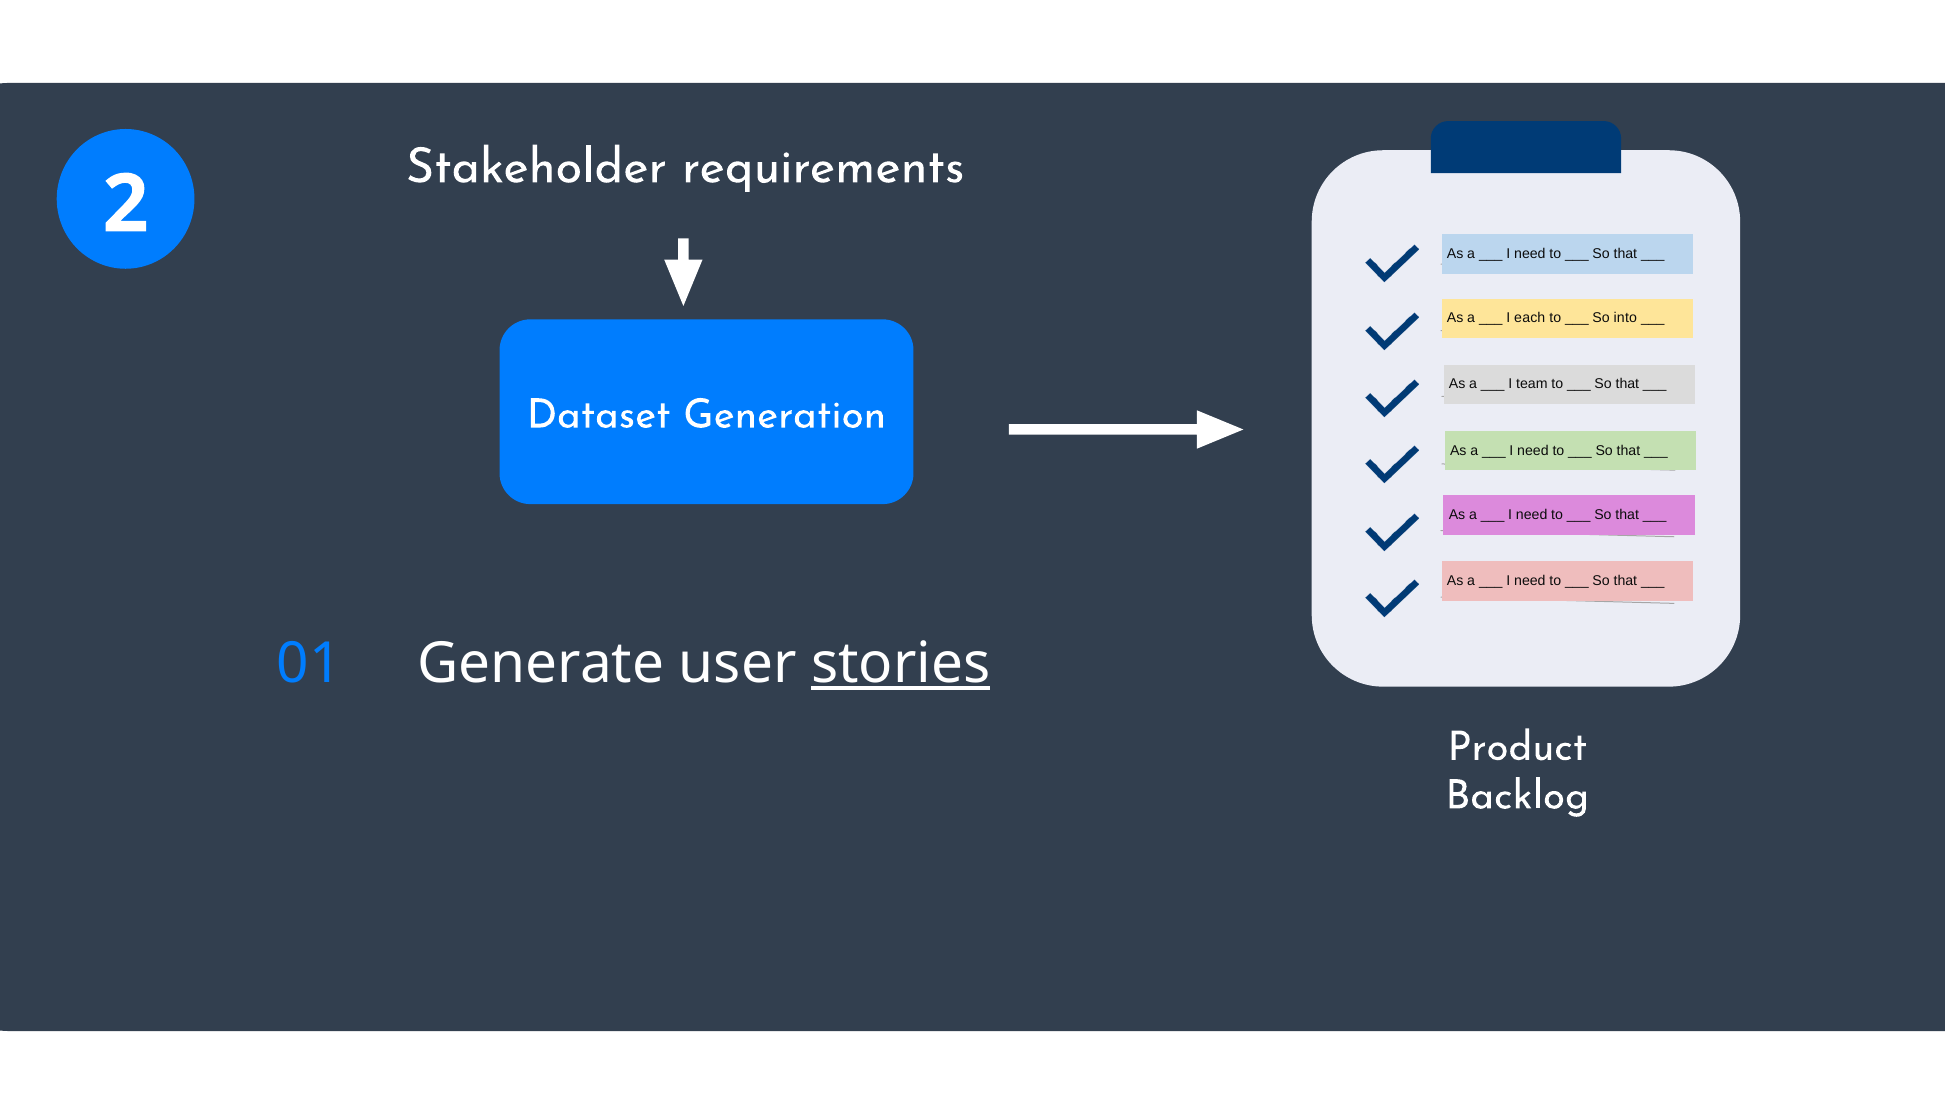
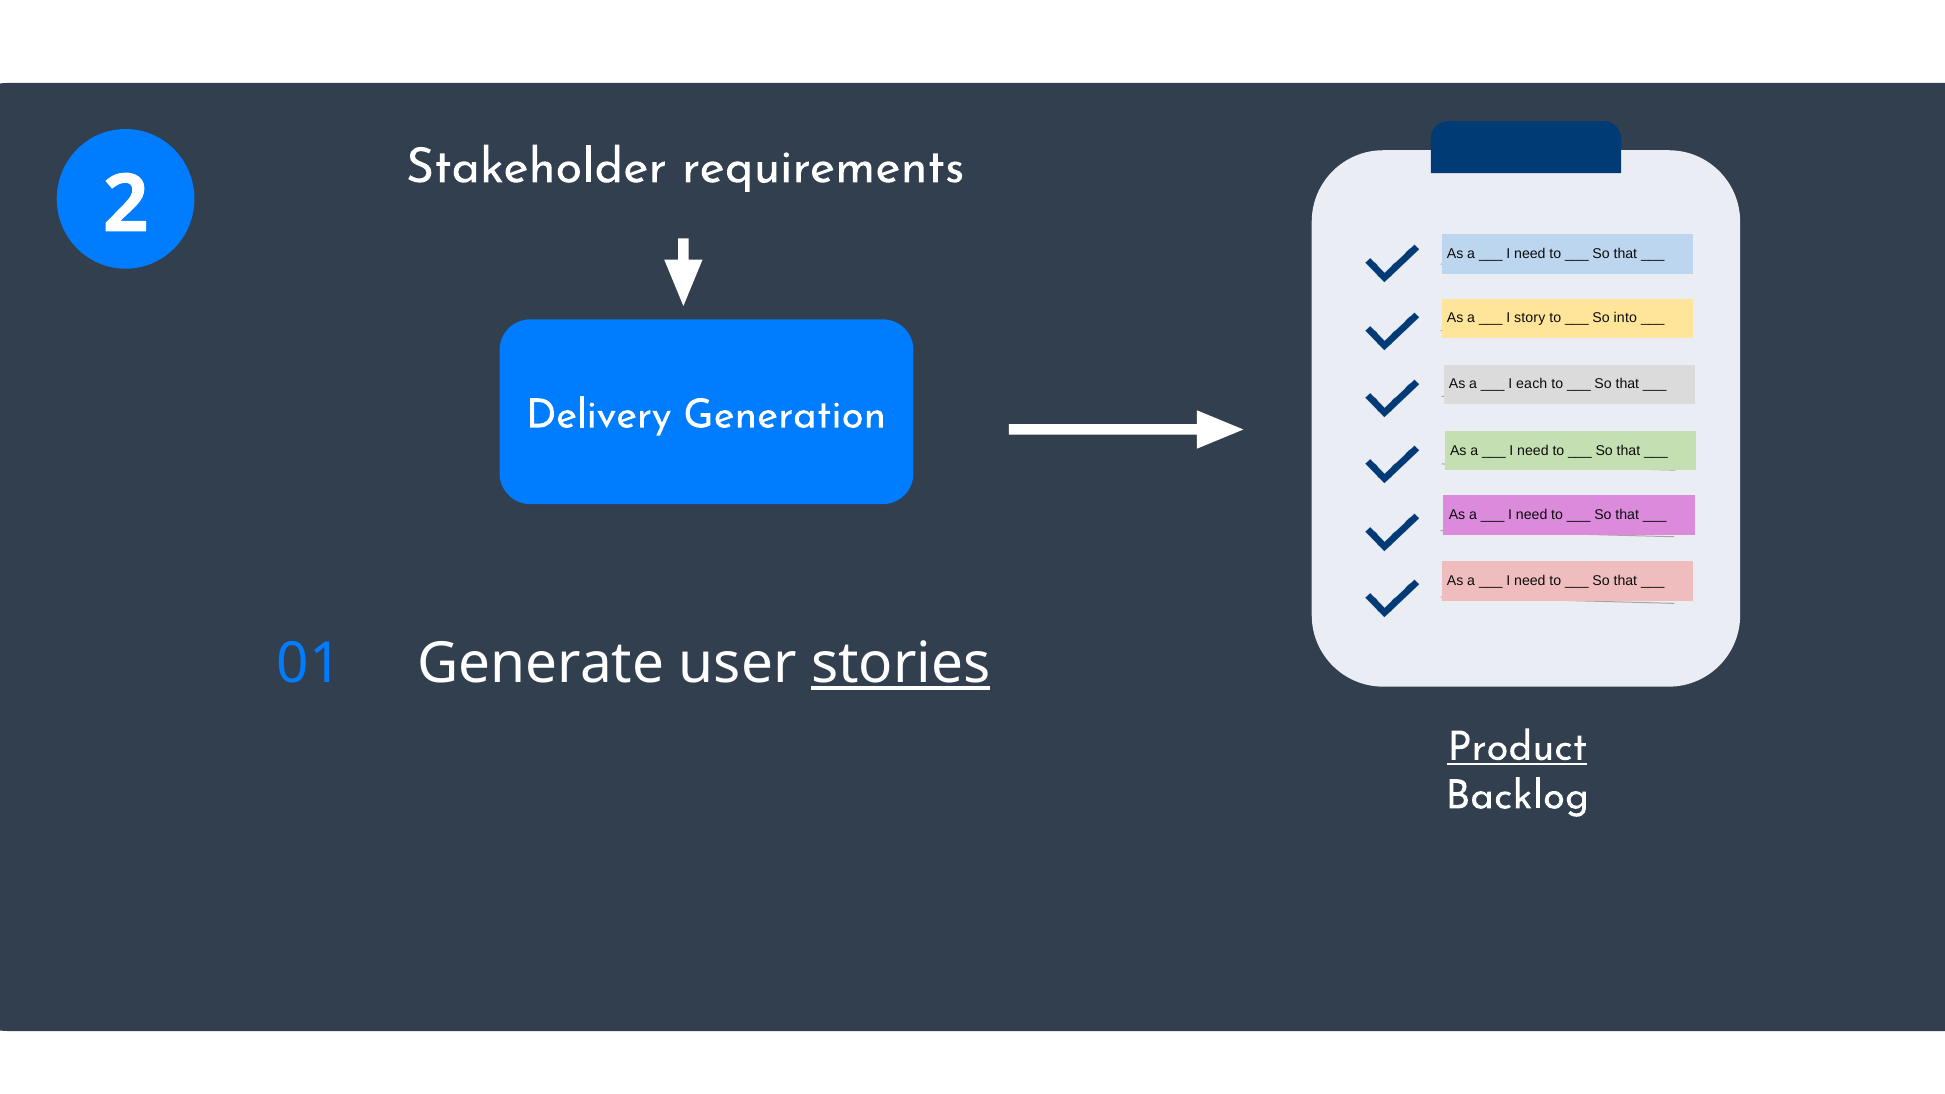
I each: each -> story
team: team -> each
Dataset: Dataset -> Delivery
Product at (1517, 747) underline: none -> present
